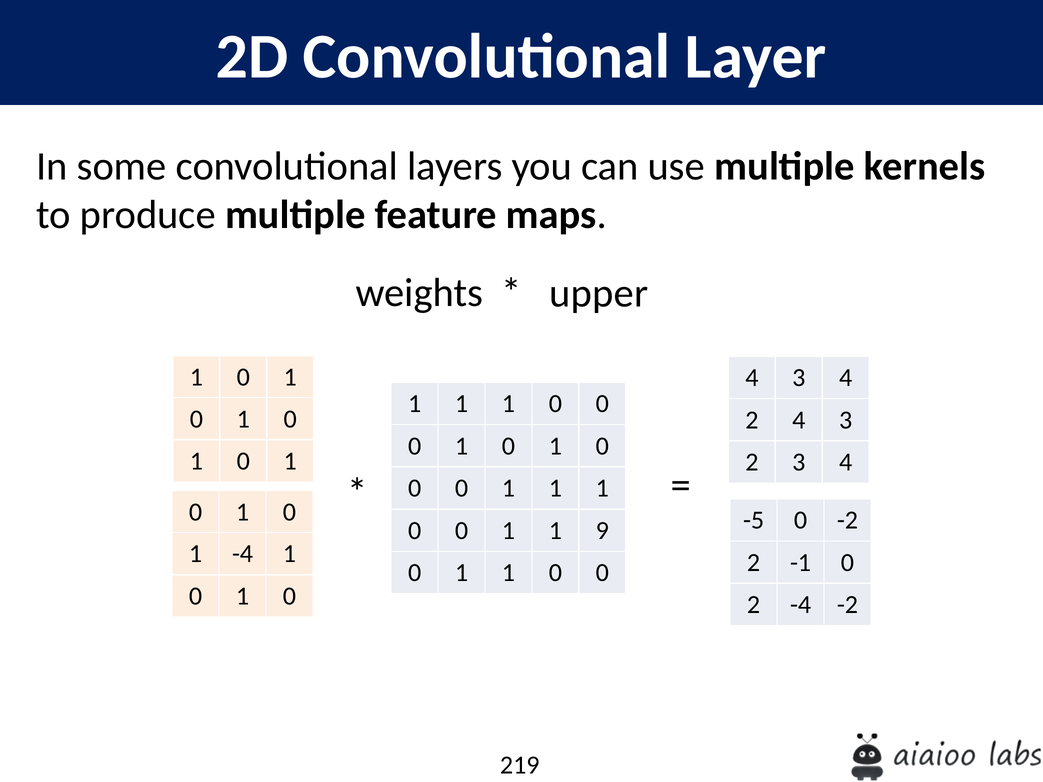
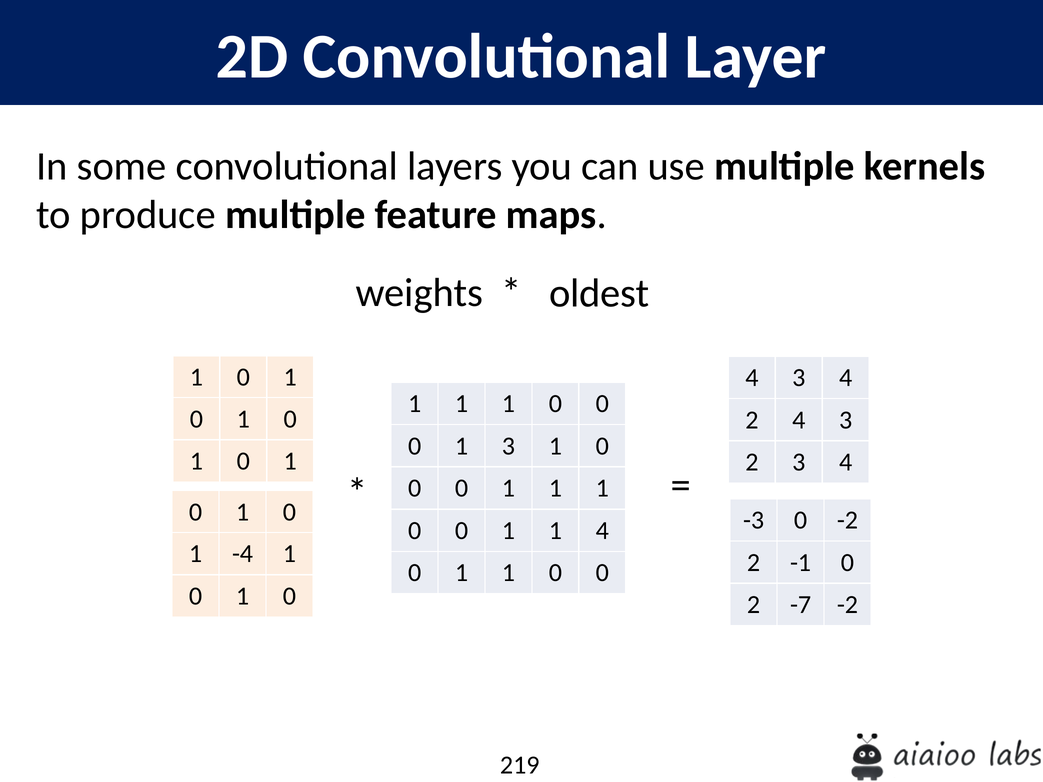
upper: upper -> oldest
0 at (508, 446): 0 -> 3
-5: -5 -> -3
1 1 9: 9 -> 4
2 -4: -4 -> -7
